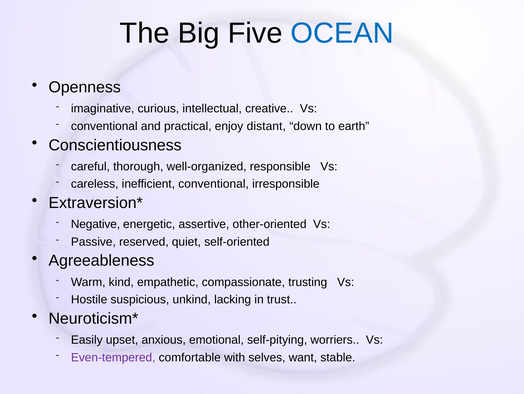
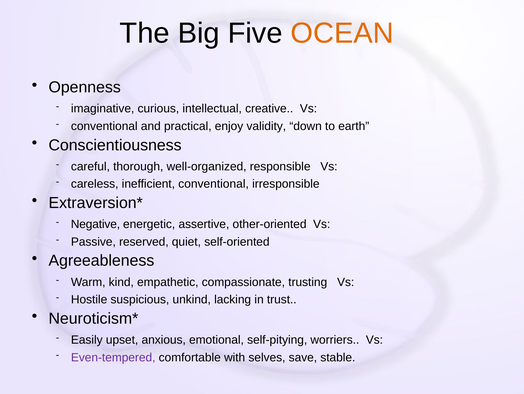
OCEAN colour: blue -> orange
distant: distant -> validity
want: want -> save
